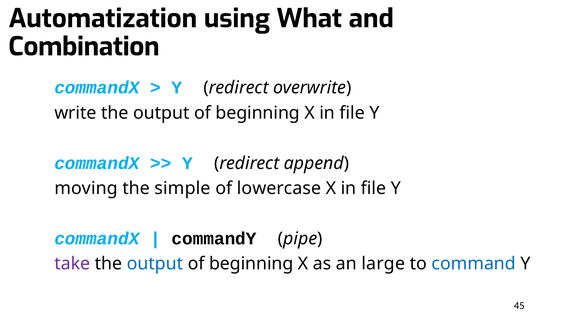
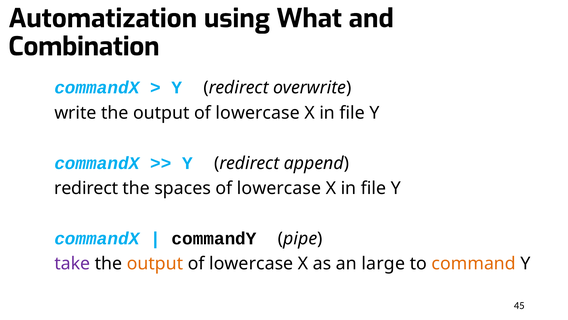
beginning at (258, 113): beginning -> lowercase
moving at (86, 188): moving -> redirect
simple: simple -> spaces
output at (155, 263) colour: blue -> orange
beginning at (251, 263): beginning -> lowercase
command colour: blue -> orange
